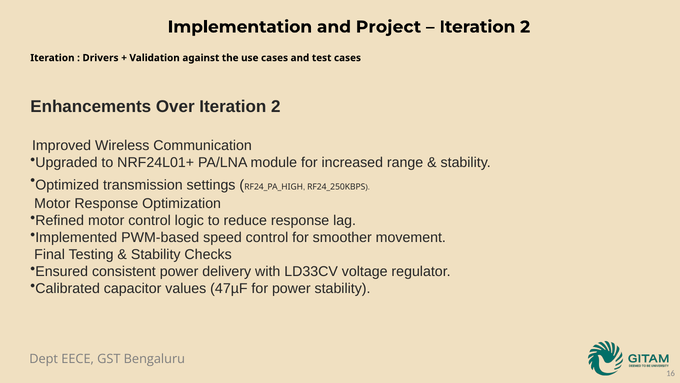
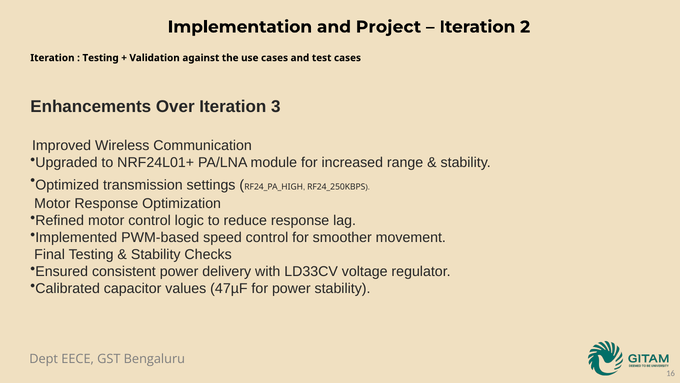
Drivers at (100, 58): Drivers -> Testing
Over Iteration 2: 2 -> 3
